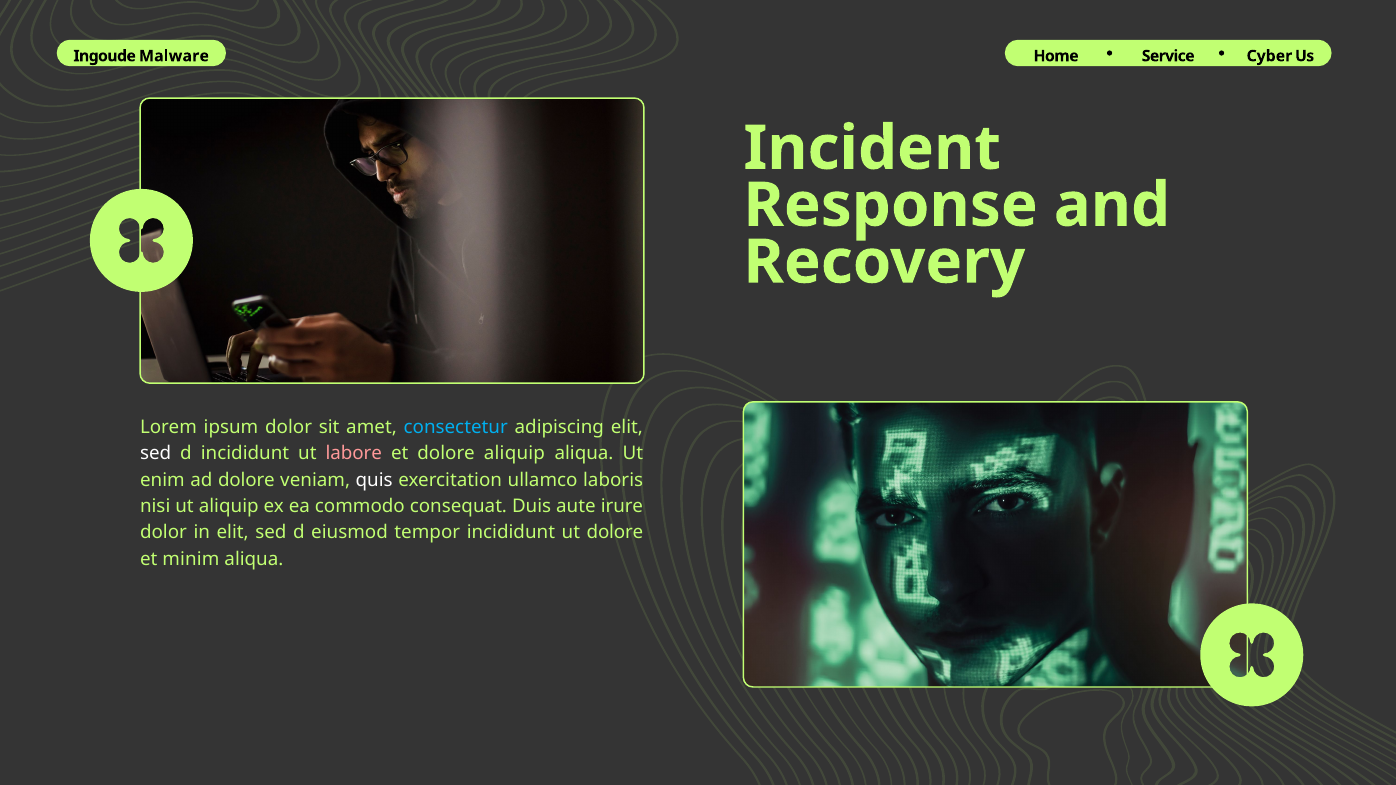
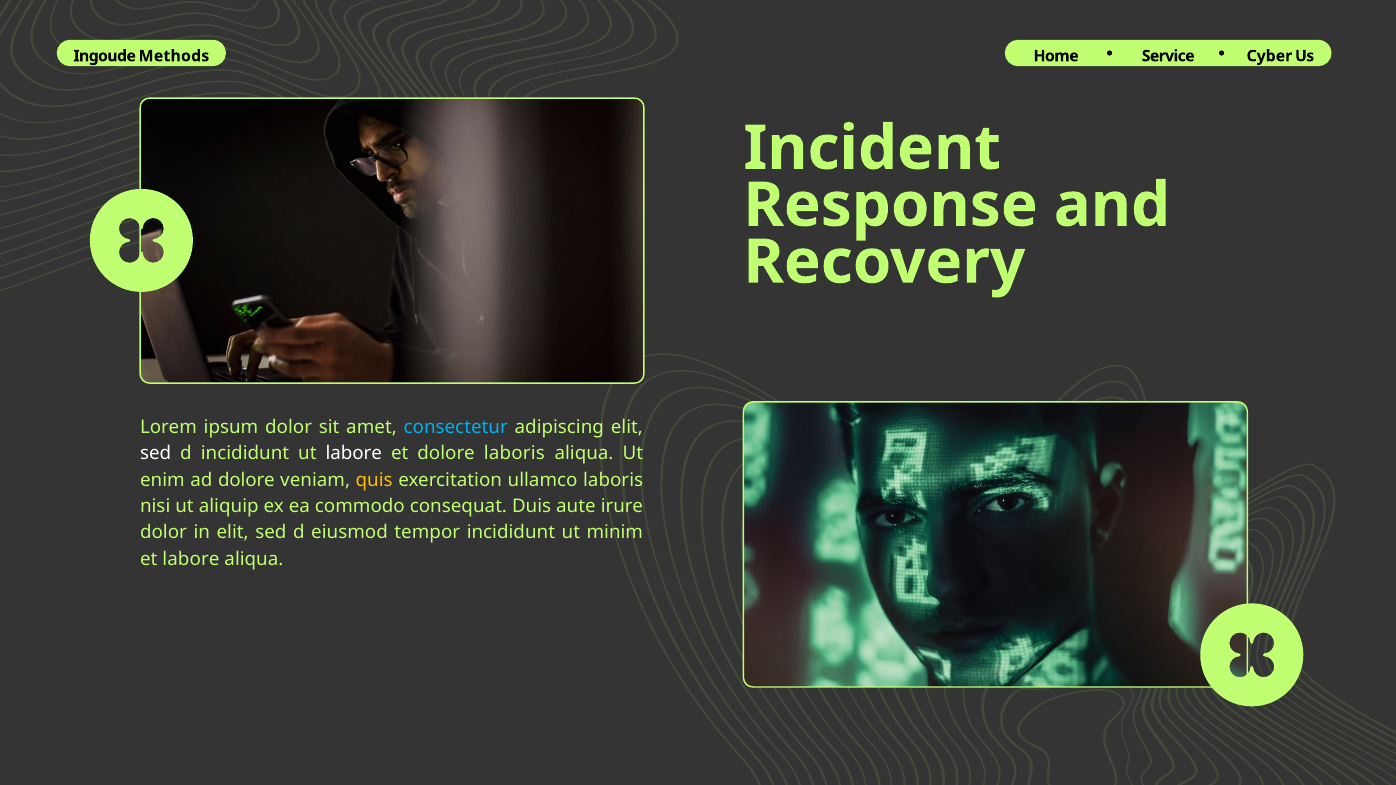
Malware: Malware -> Methods
labore at (354, 454) colour: pink -> white
dolore aliquip: aliquip -> laboris
quis colour: white -> yellow
ut dolore: dolore -> minim
et minim: minim -> labore
